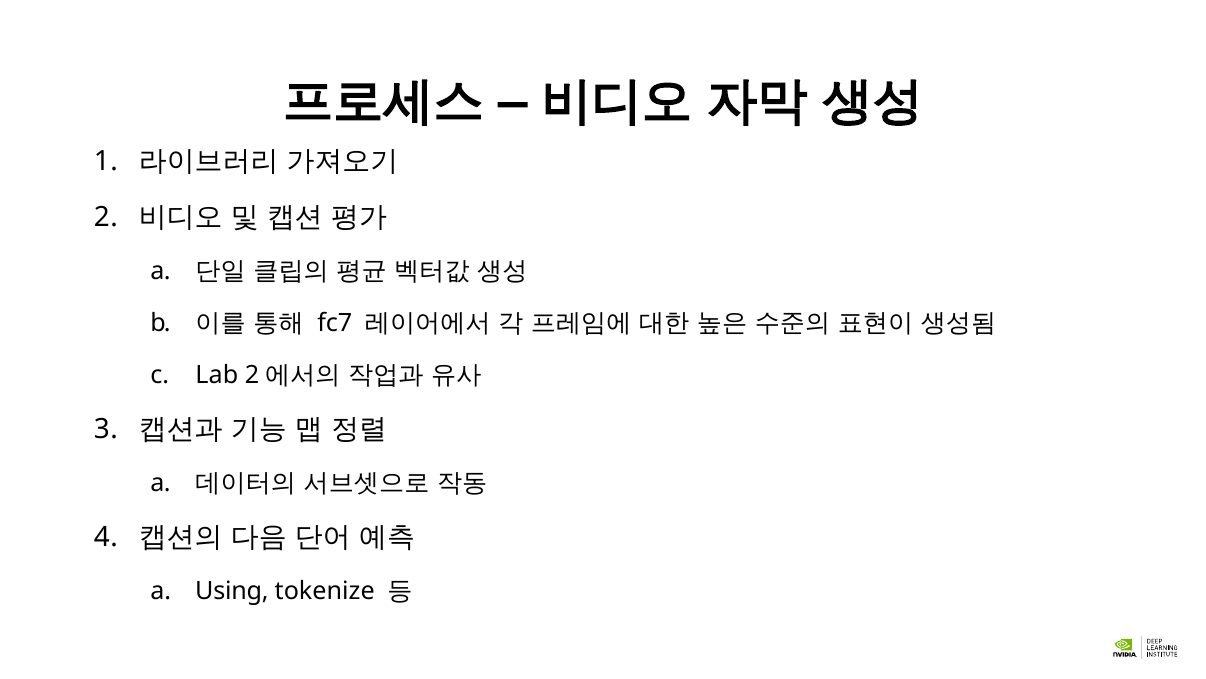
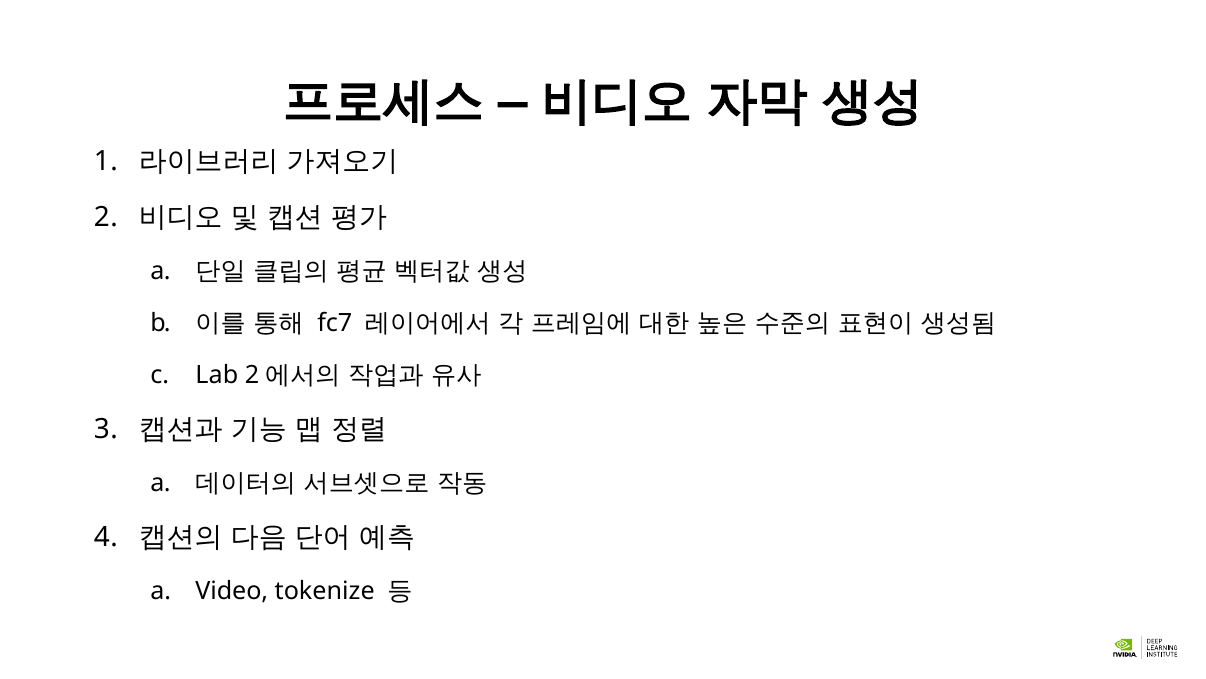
Using: Using -> Video
